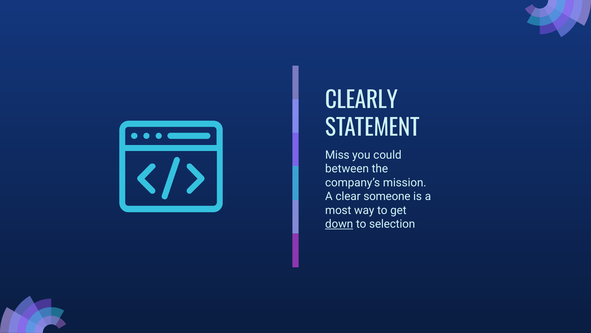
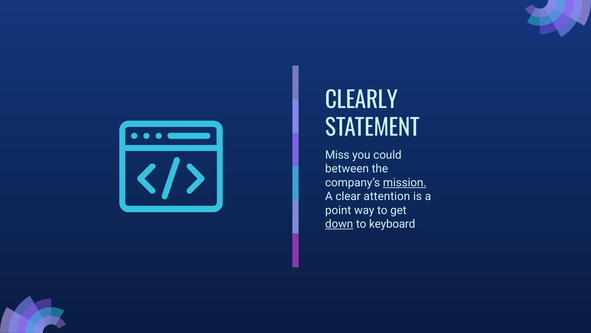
mission underline: none -> present
someone: someone -> attention
most: most -> point
selection: selection -> keyboard
